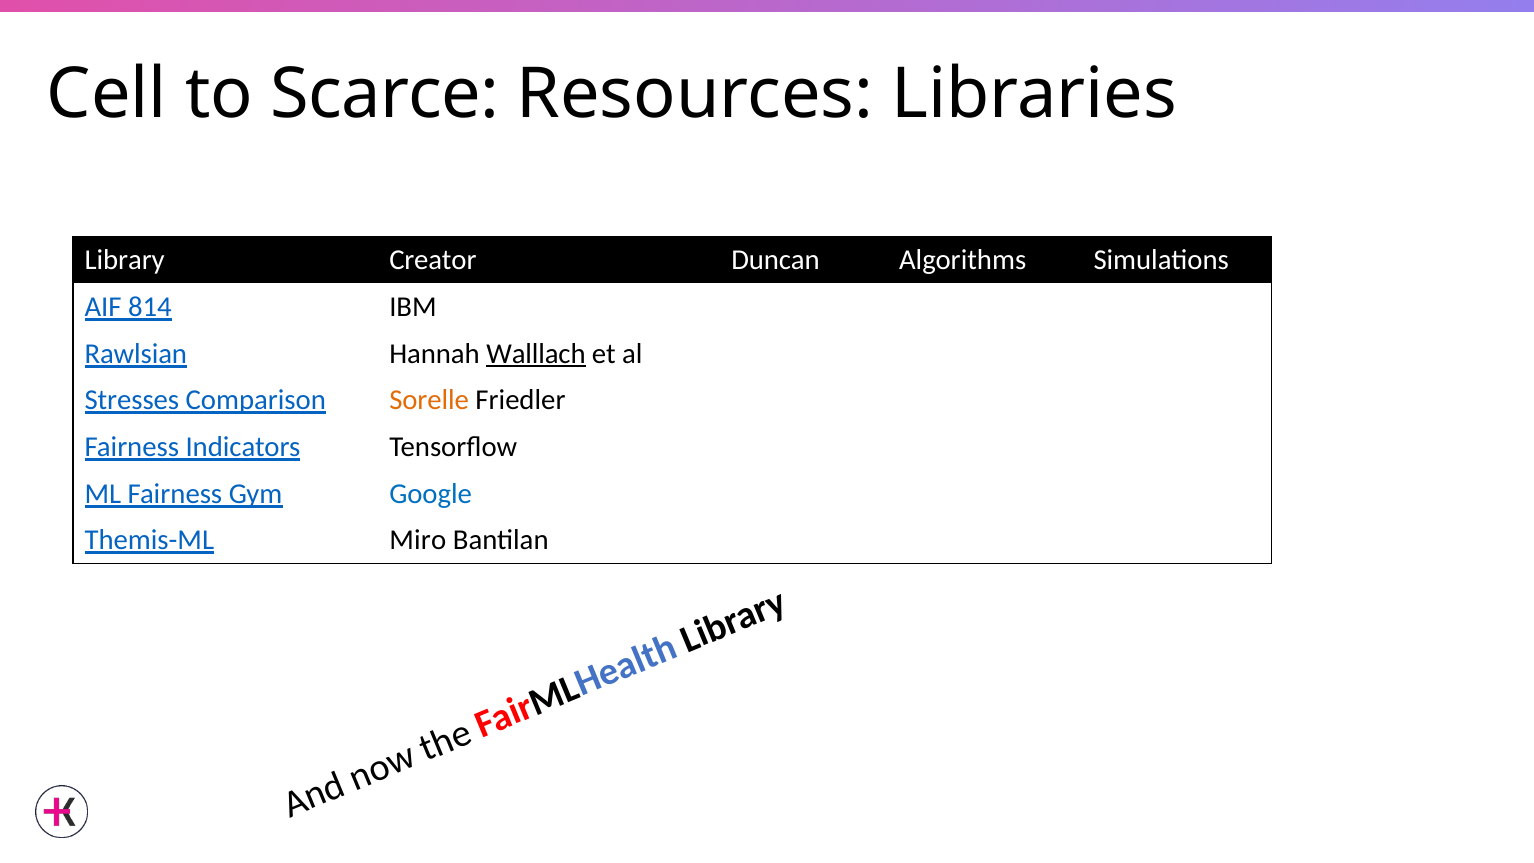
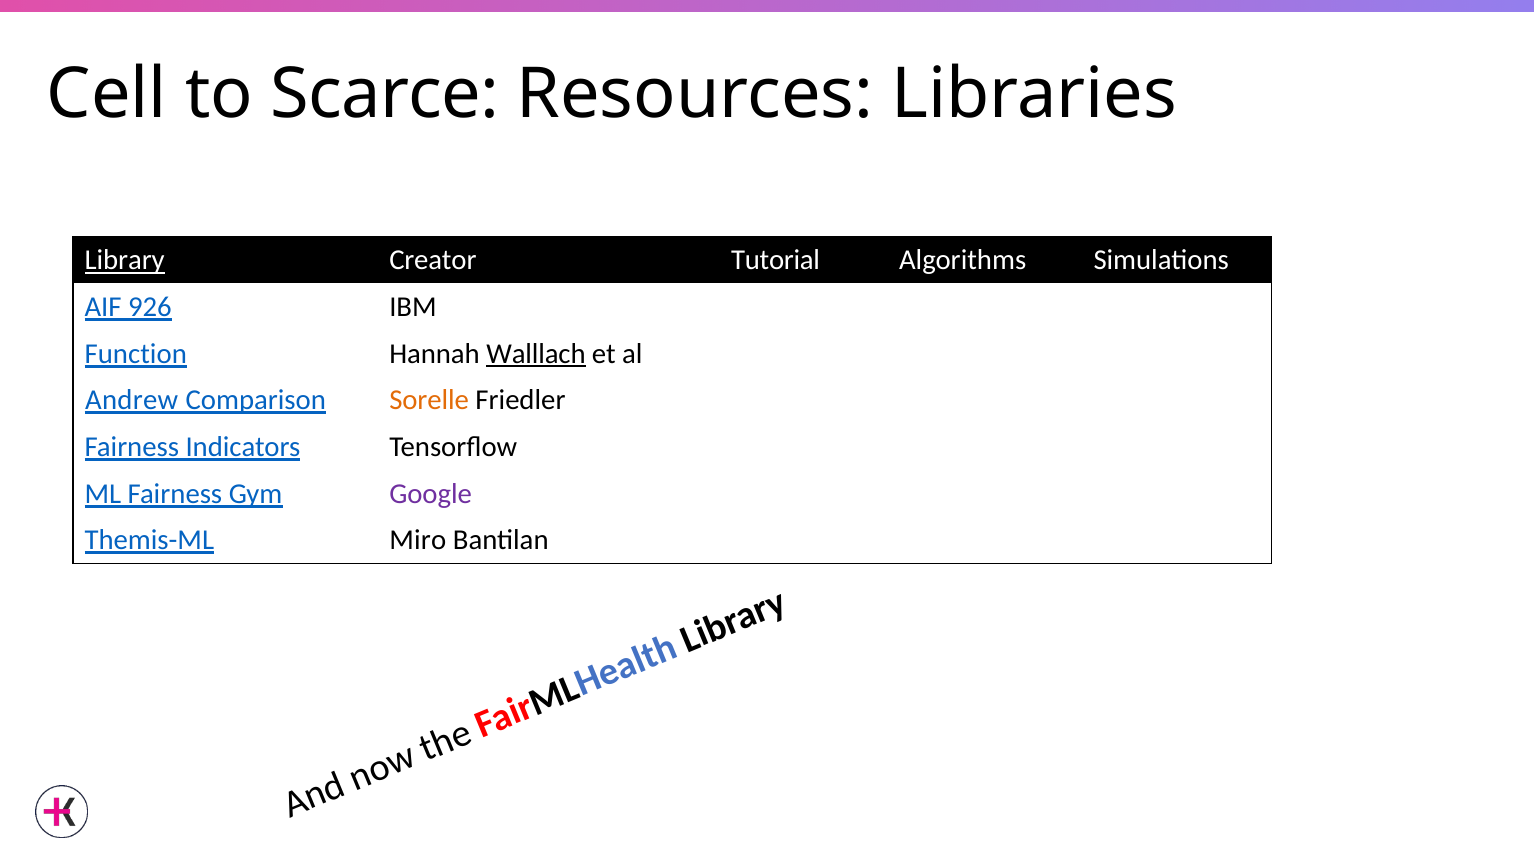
Library underline: none -> present
Duncan: Duncan -> Tutorial
814: 814 -> 926
Rawlsian: Rawlsian -> Function
Stresses: Stresses -> Andrew
Google colour: blue -> purple
